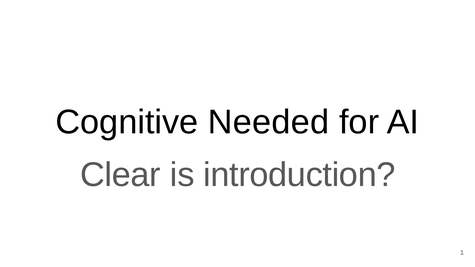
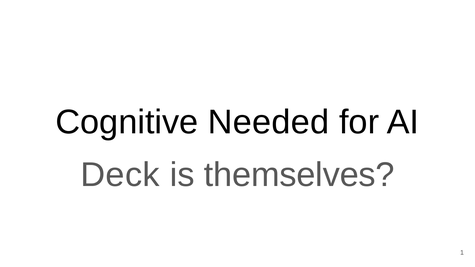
Clear: Clear -> Deck
introduction: introduction -> themselves
